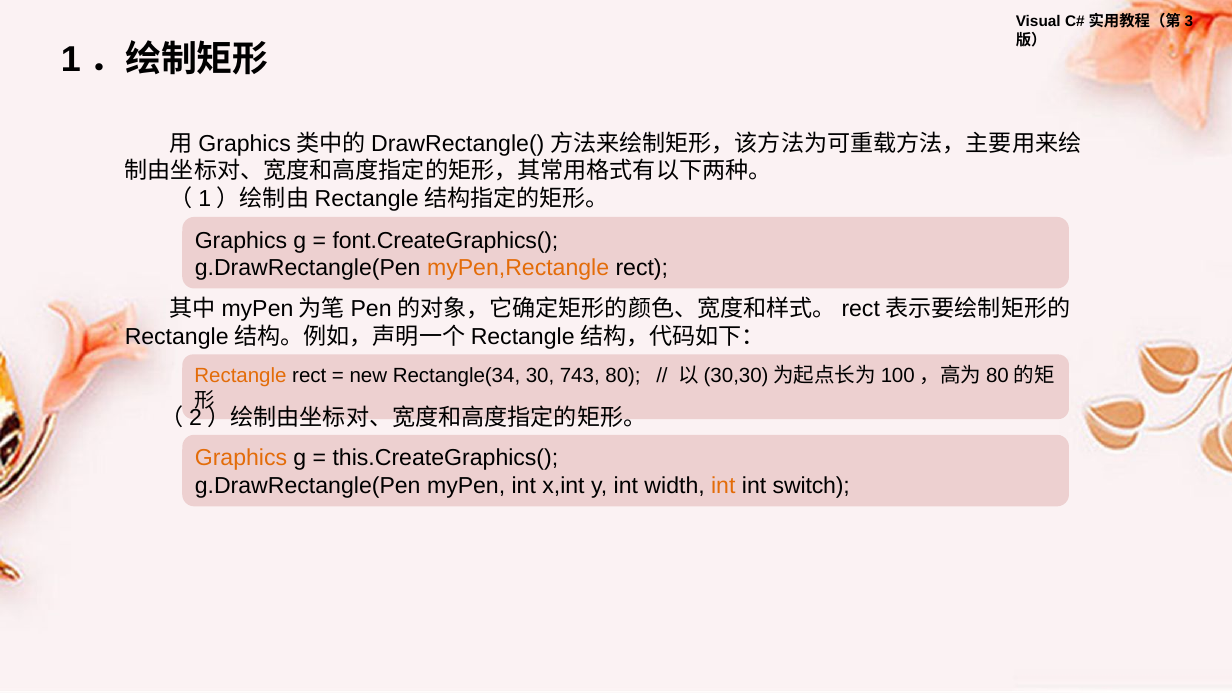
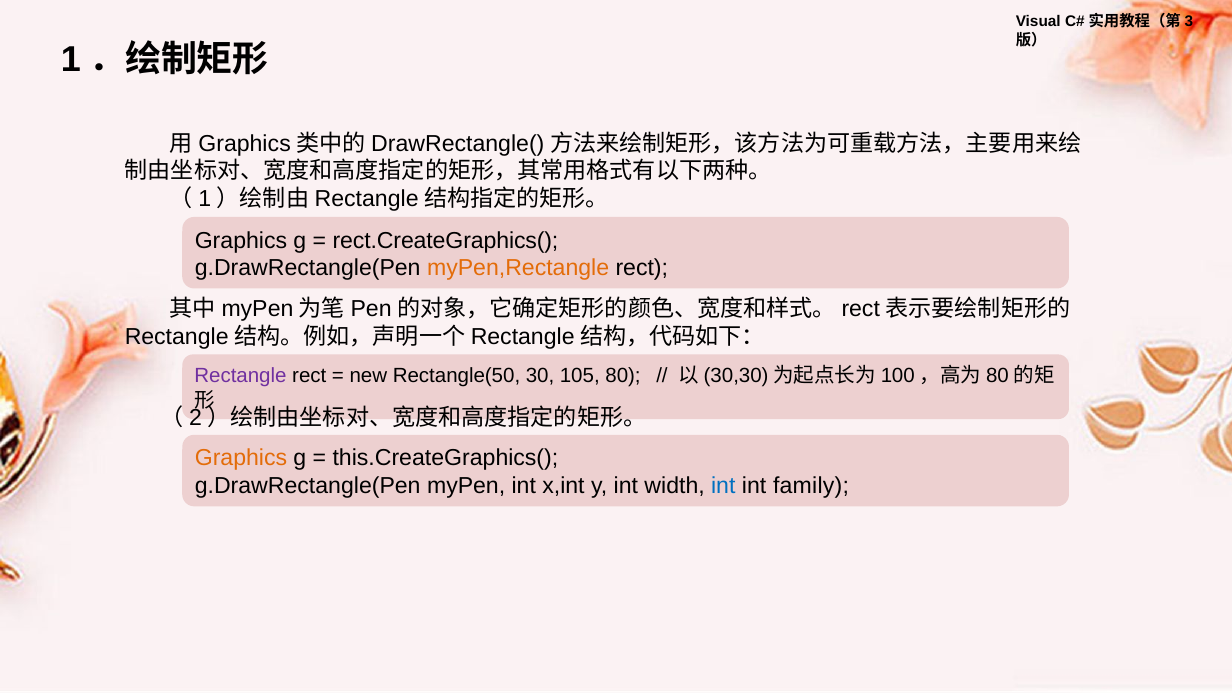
font.CreateGraphics(: font.CreateGraphics( -> rect.CreateGraphics(
Rectangle colour: orange -> purple
Rectangle(34: Rectangle(34 -> Rectangle(50
743: 743 -> 105
int at (723, 486) colour: orange -> blue
switch: switch -> family
